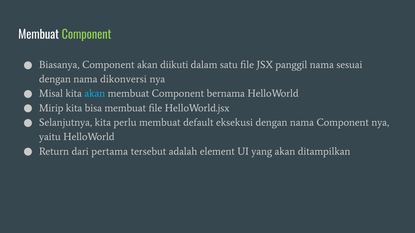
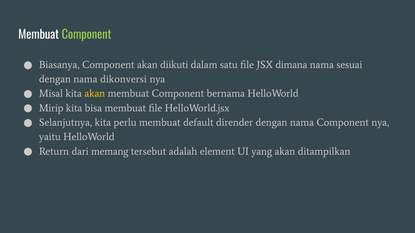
panggil: panggil -> dimana
akan at (95, 94) colour: light blue -> yellow
eksekusi: eksekusi -> dirender
pertama: pertama -> memang
